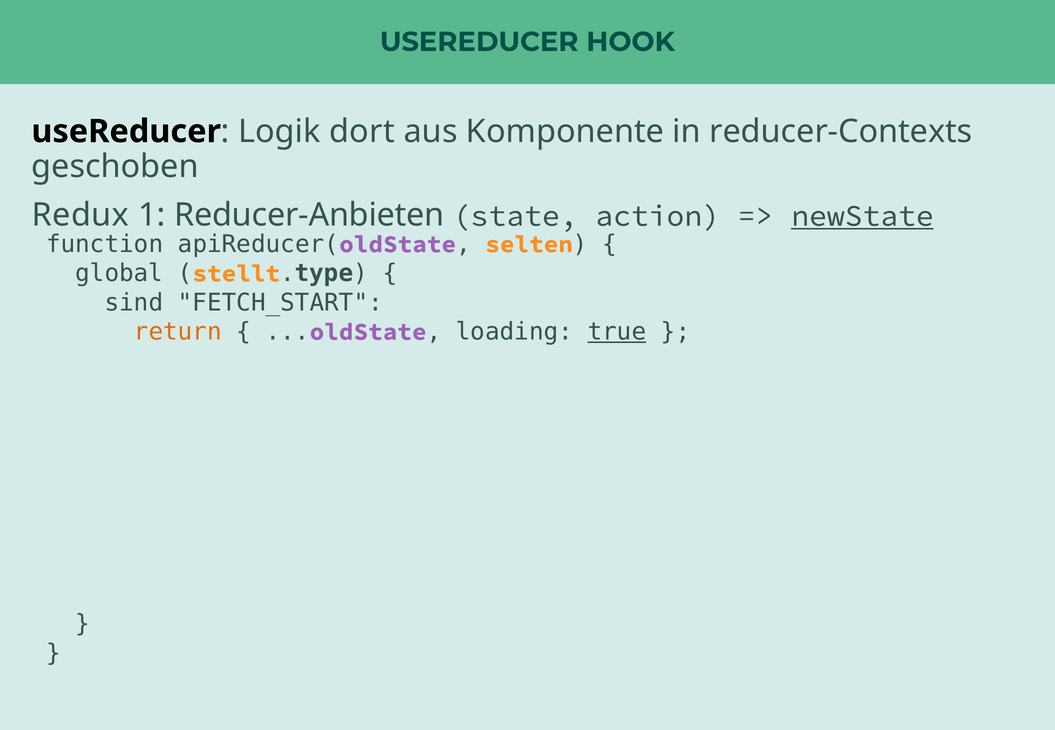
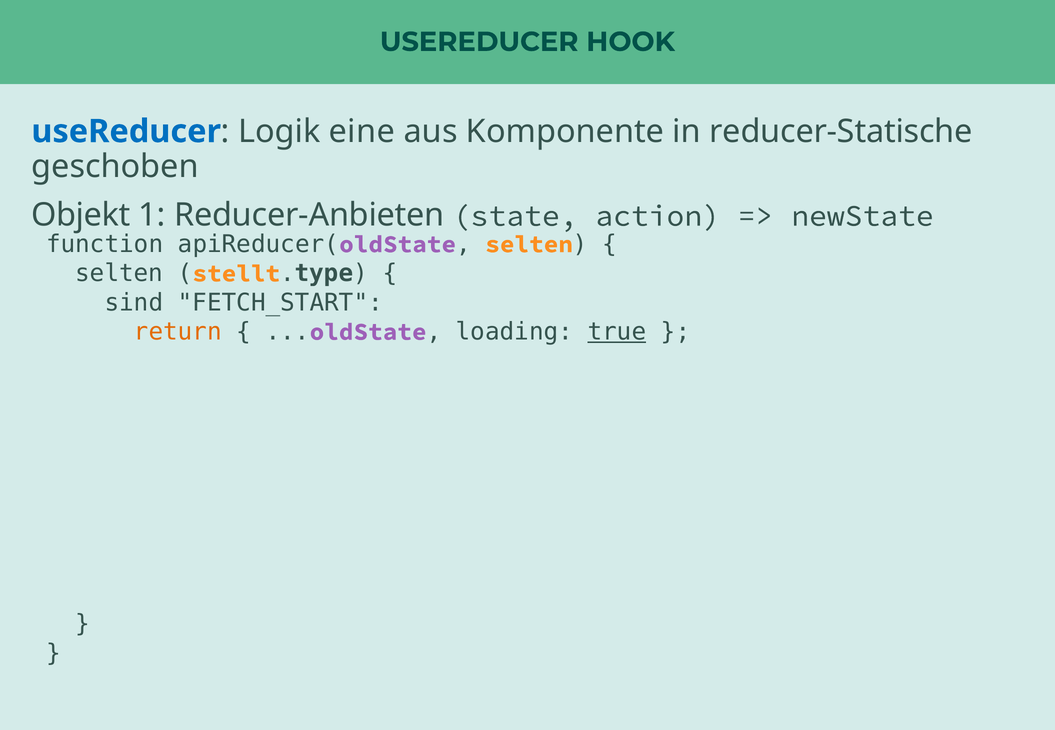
useReducer at (126, 131) colour: black -> blue
dort: dort -> eine
reducer-Contexts: reducer-Contexts -> reducer-Statische
Redux: Redux -> Objekt
newState underline: present -> none
global at (119, 274): global -> selten
